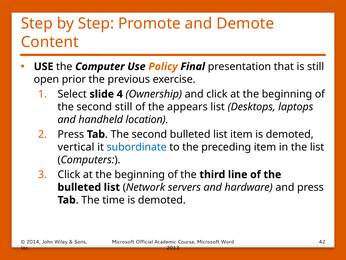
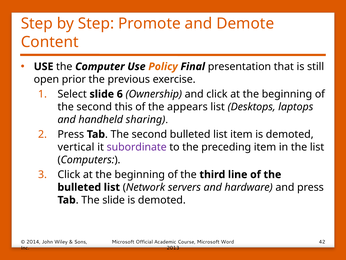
4: 4 -> 6
second still: still -> this
location: location -> sharing
subordinate colour: blue -> purple
The time: time -> slide
